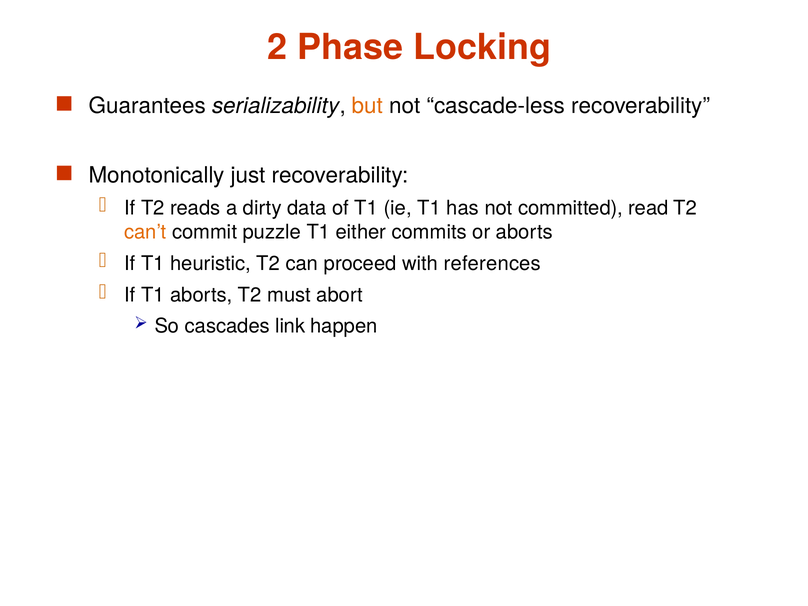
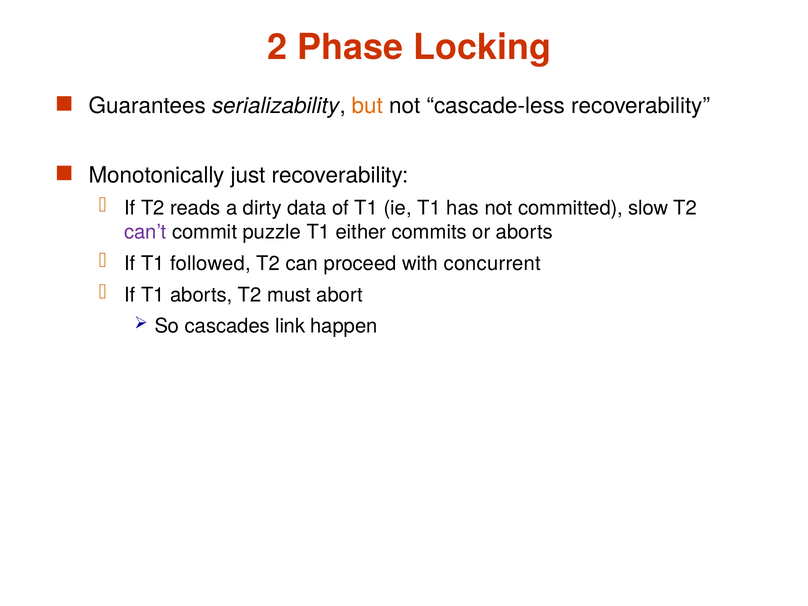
read: read -> slow
can’t colour: orange -> purple
heuristic: heuristic -> followed
references: references -> concurrent
